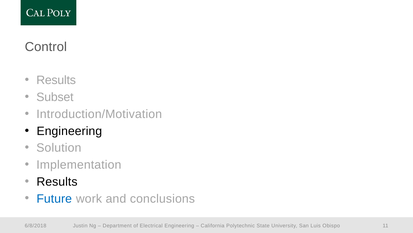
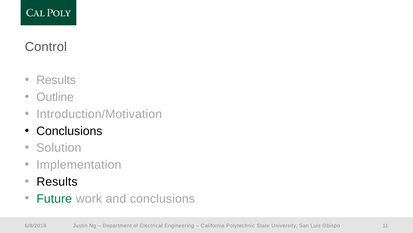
Subset: Subset -> Outline
Engineering at (69, 131): Engineering -> Conclusions
Future colour: blue -> green
